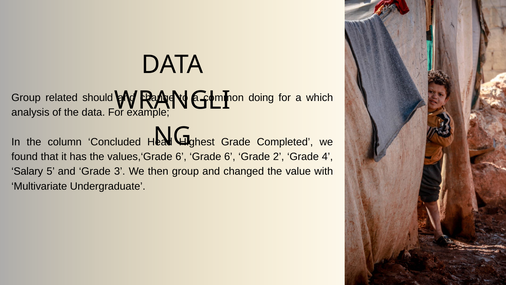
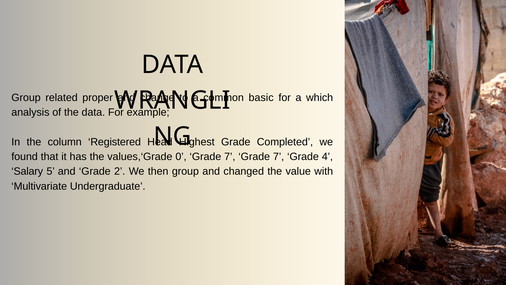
should: should -> proper
doing: doing -> basic
Concluded: Concluded -> Registered
values,‘Grade 6: 6 -> 0
6 at (230, 156): 6 -> 7
2 at (279, 156): 2 -> 7
3: 3 -> 2
